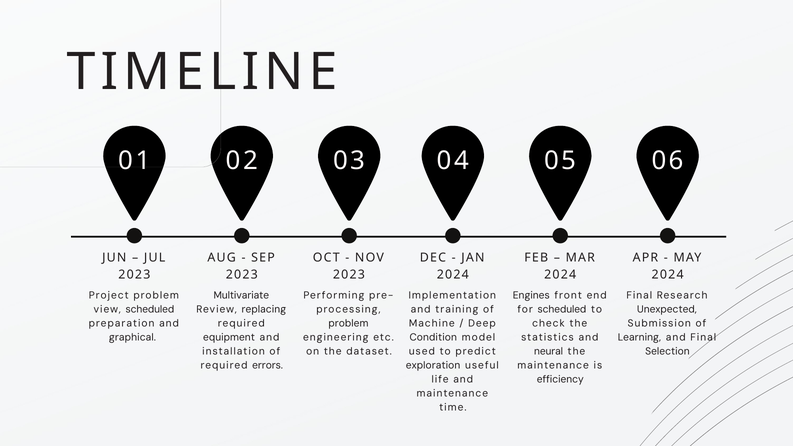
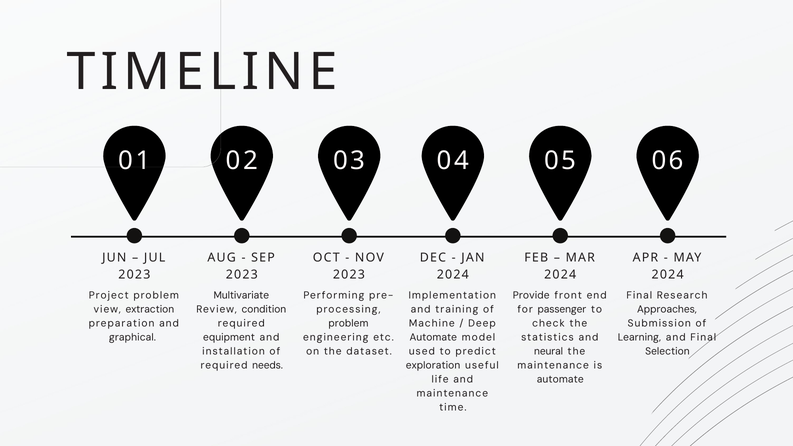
Engines: Engines -> Provide
view scheduled: scheduled -> extraction
replacing: replacing -> condition
for scheduled: scheduled -> passenger
Unexpected: Unexpected -> Approaches
Condition at (433, 338): Condition -> Automate
errors: errors -> needs
efficiency at (560, 380): efficiency -> automate
